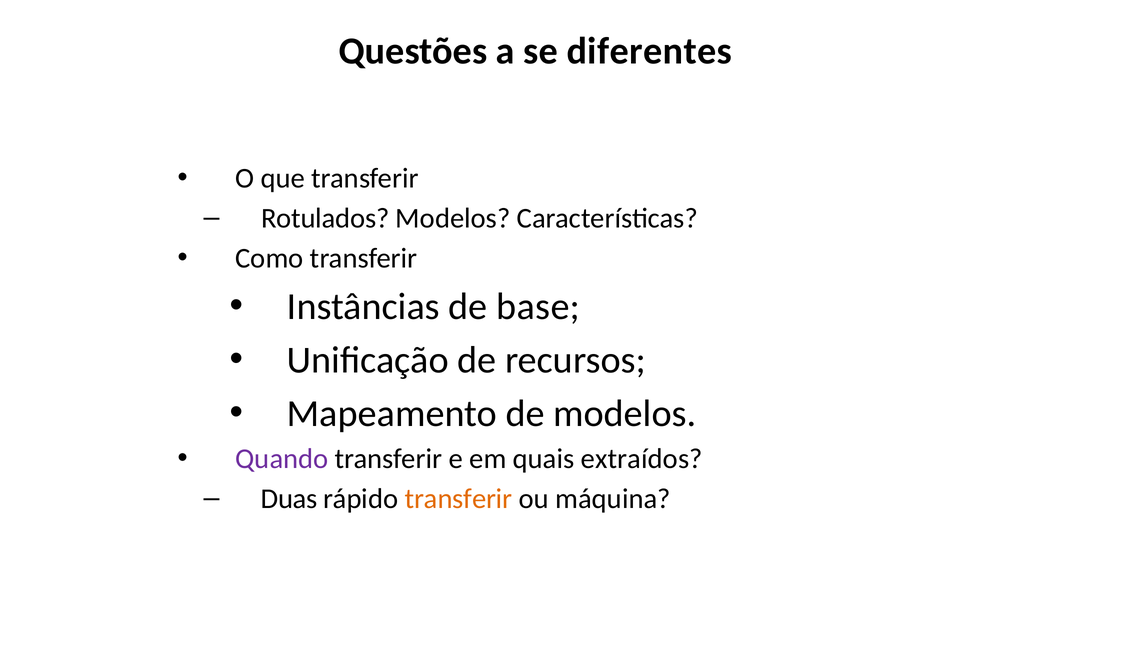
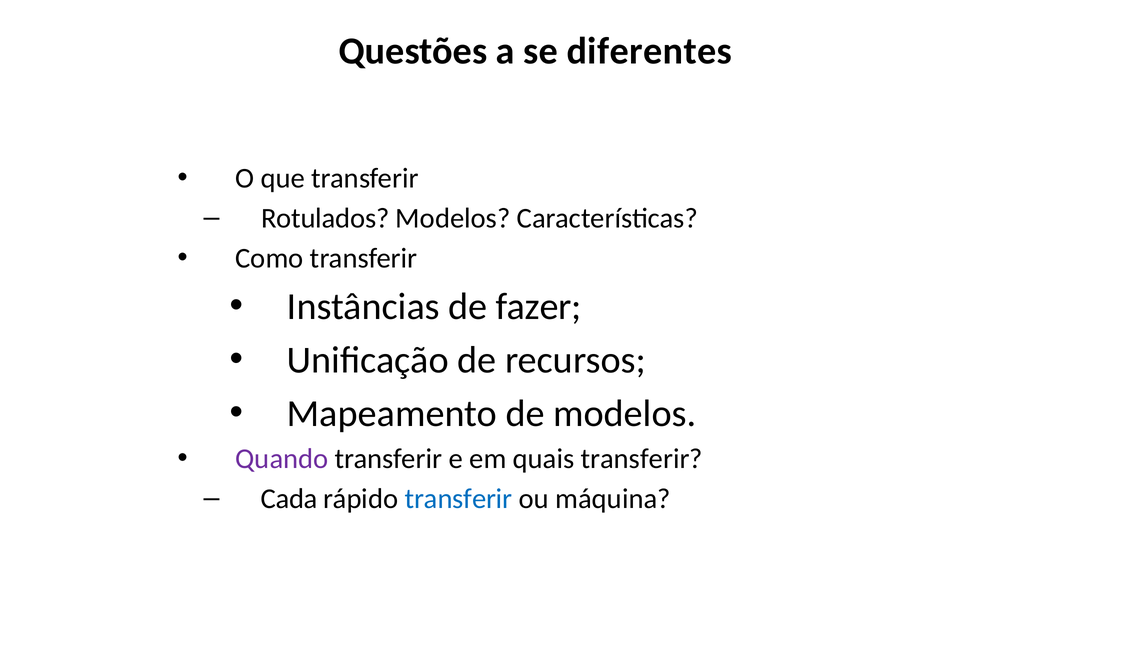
base: base -> fazer
quais extraídos: extraídos -> transferir
Duas: Duas -> Cada
transferir at (459, 499) colour: orange -> blue
